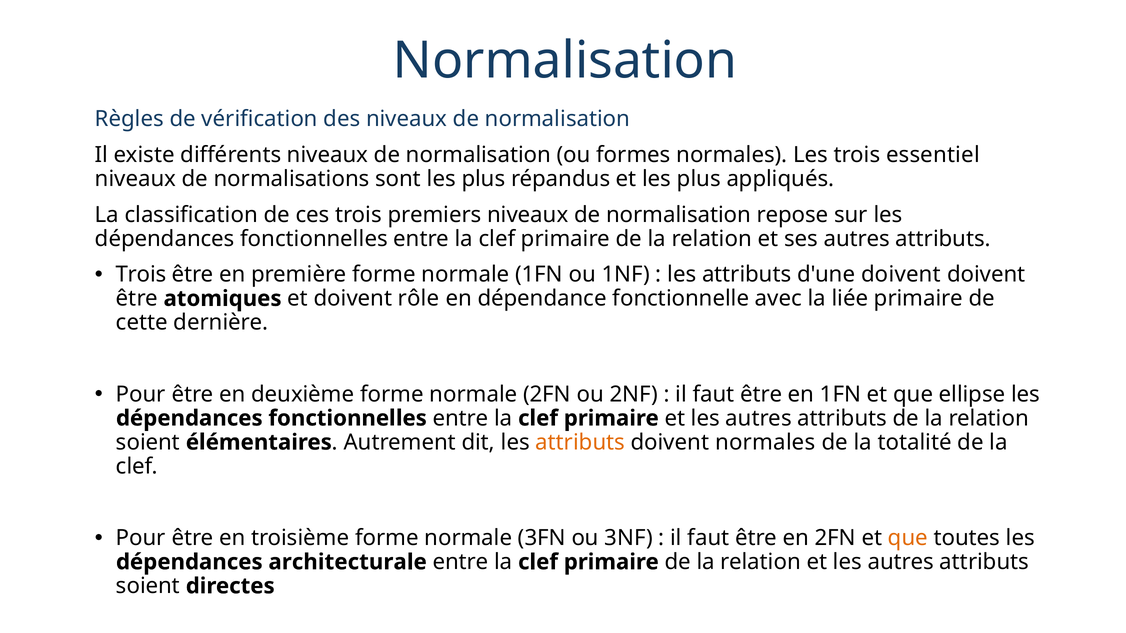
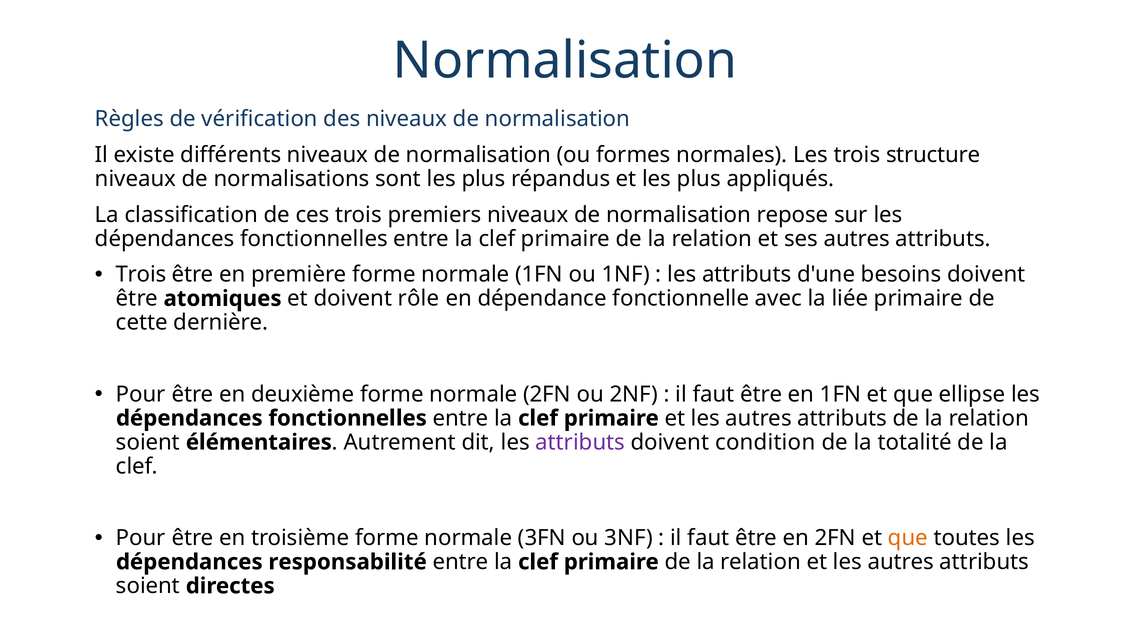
essentiel: essentiel -> structure
d'une doivent: doivent -> besoins
attributs at (580, 443) colour: orange -> purple
doivent normales: normales -> condition
architecturale: architecturale -> responsabilité
